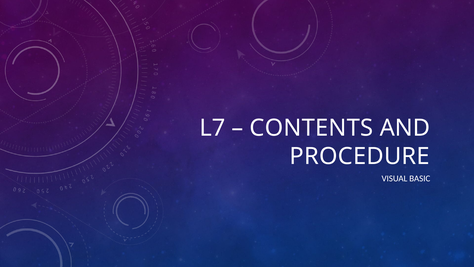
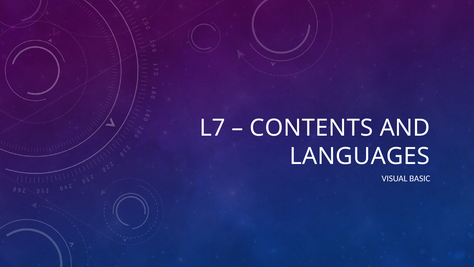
PROCEDURE: PROCEDURE -> LANGUAGES
